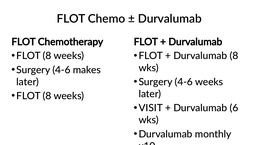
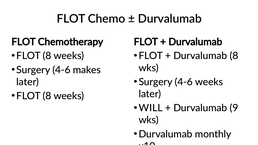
VISIT: VISIT -> WILL
6: 6 -> 9
